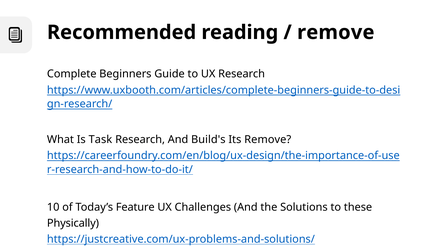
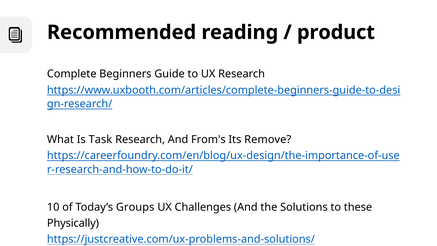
remove at (336, 32): remove -> product
Build's: Build's -> From's
Feature: Feature -> Groups
